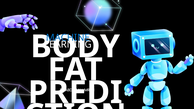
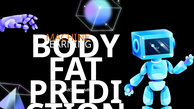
MACHINE colour: blue -> orange
